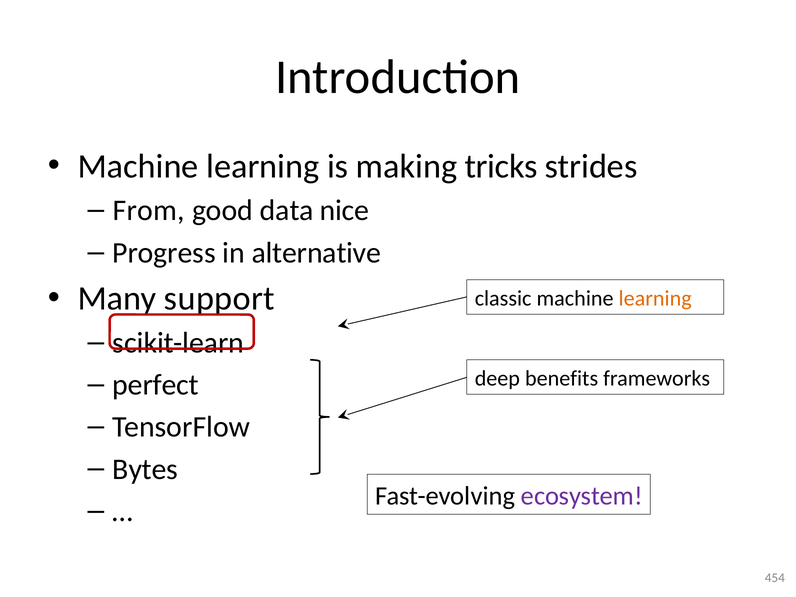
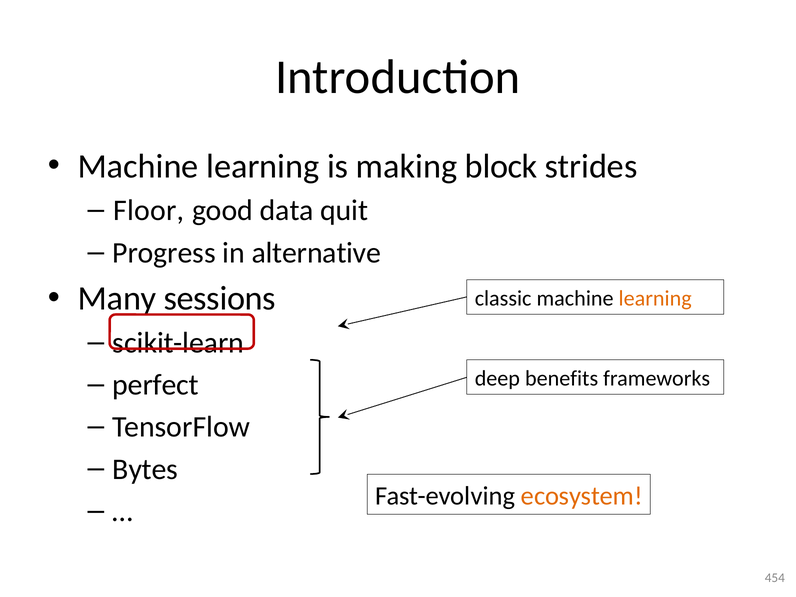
tricks: tricks -> block
From: From -> Floor
nice: nice -> quit
support: support -> sessions
ecosystem colour: purple -> orange
